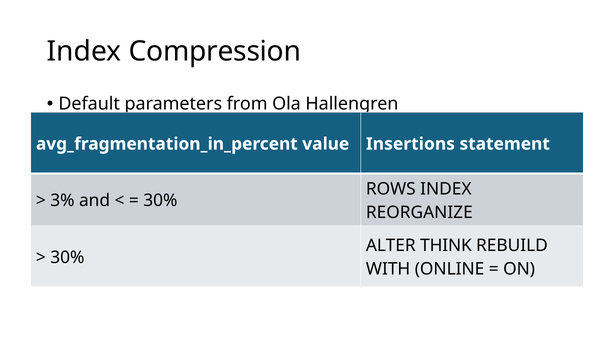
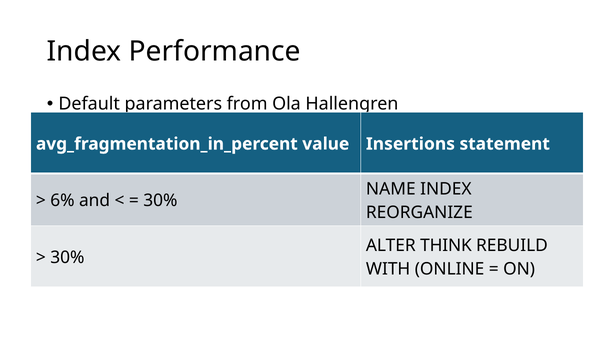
Compression: Compression -> Performance
ROWS: ROWS -> NAME
3%: 3% -> 6%
